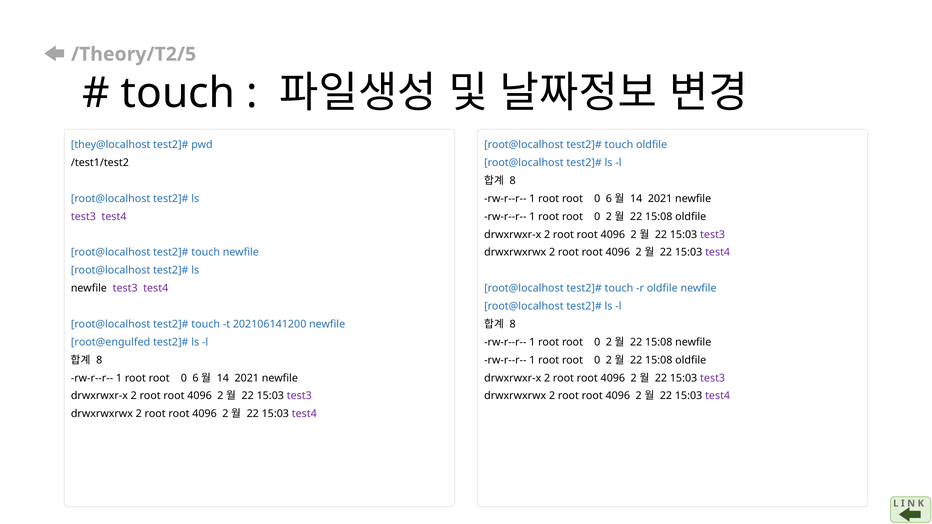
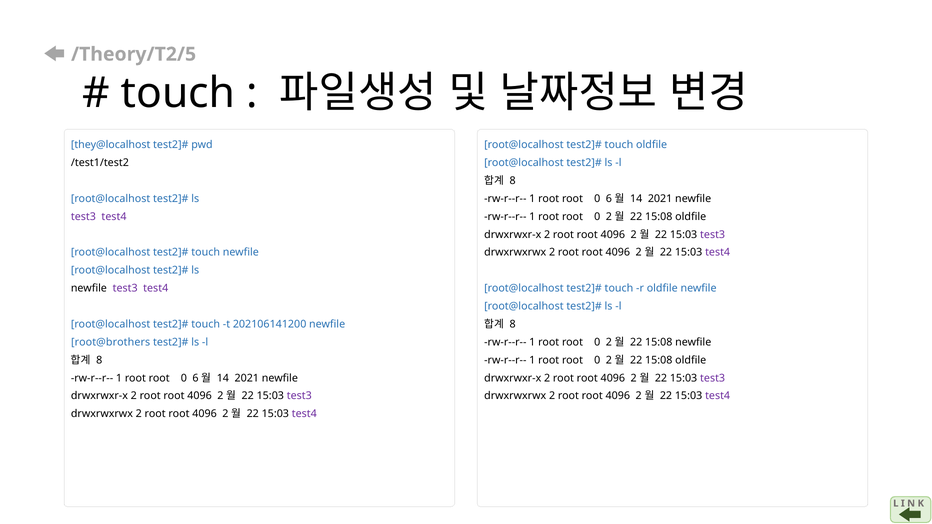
root@engulfed: root@engulfed -> root@brothers
